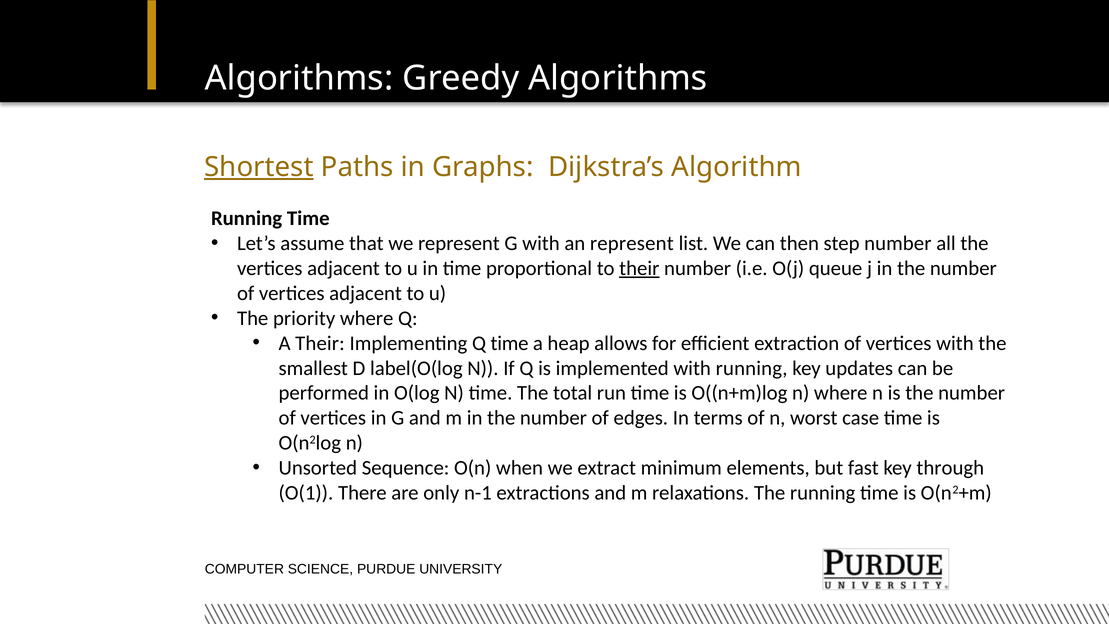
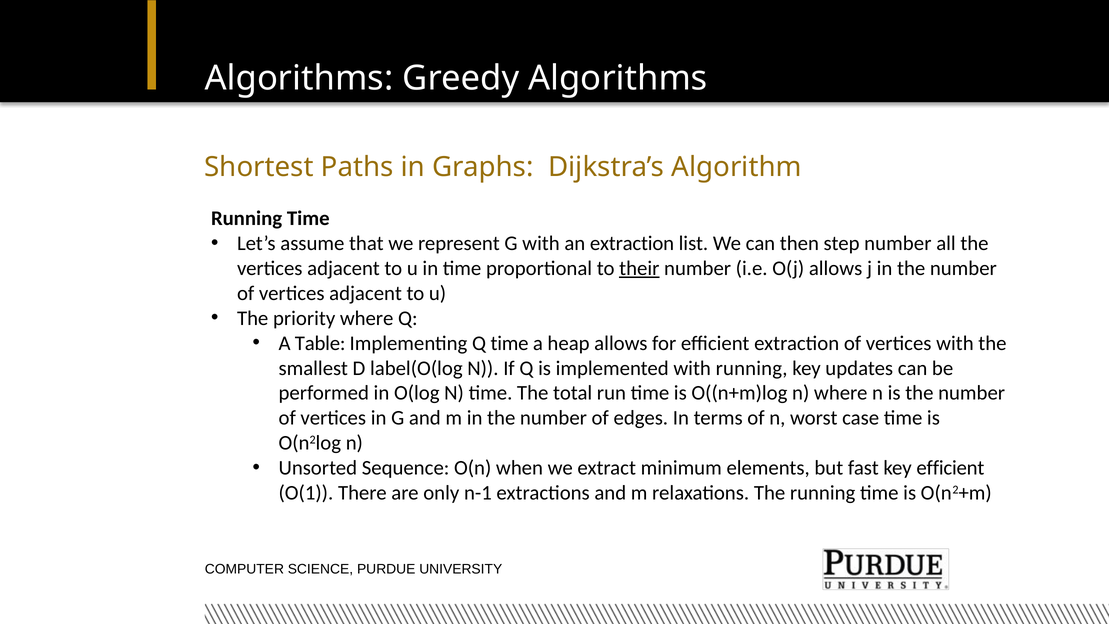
Shortest underline: present -> none
an represent: represent -> extraction
O(j queue: queue -> allows
A Their: Their -> Table
key through: through -> efficient
